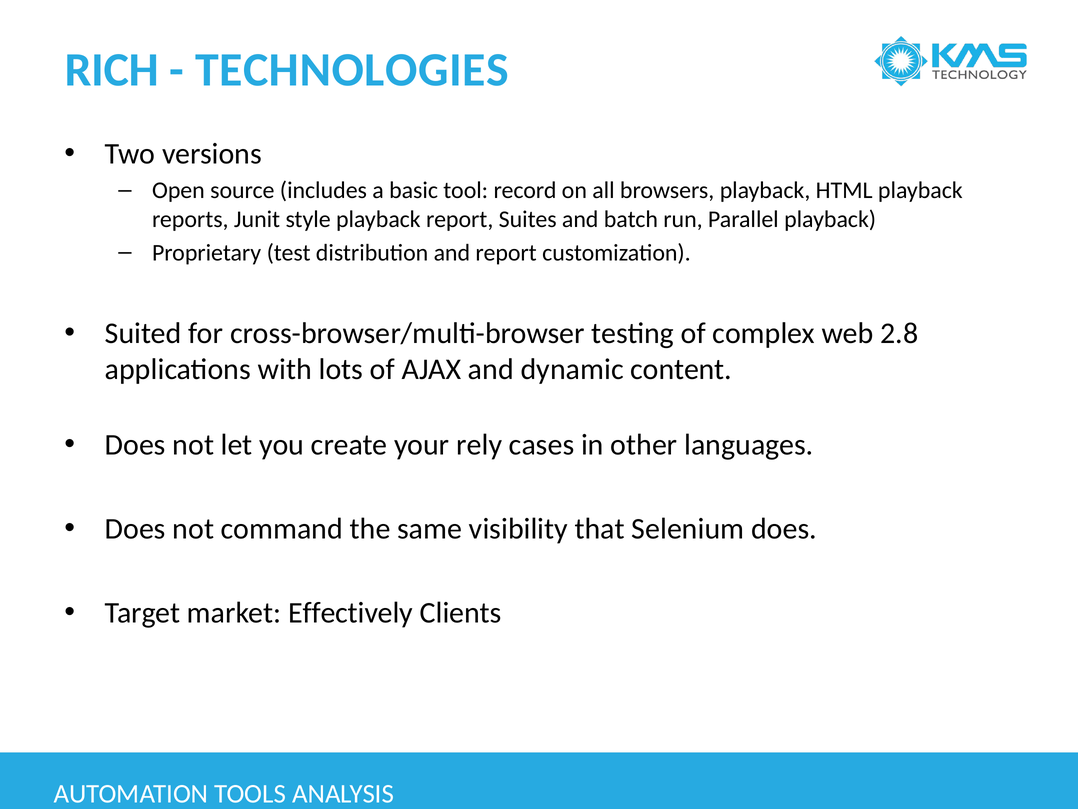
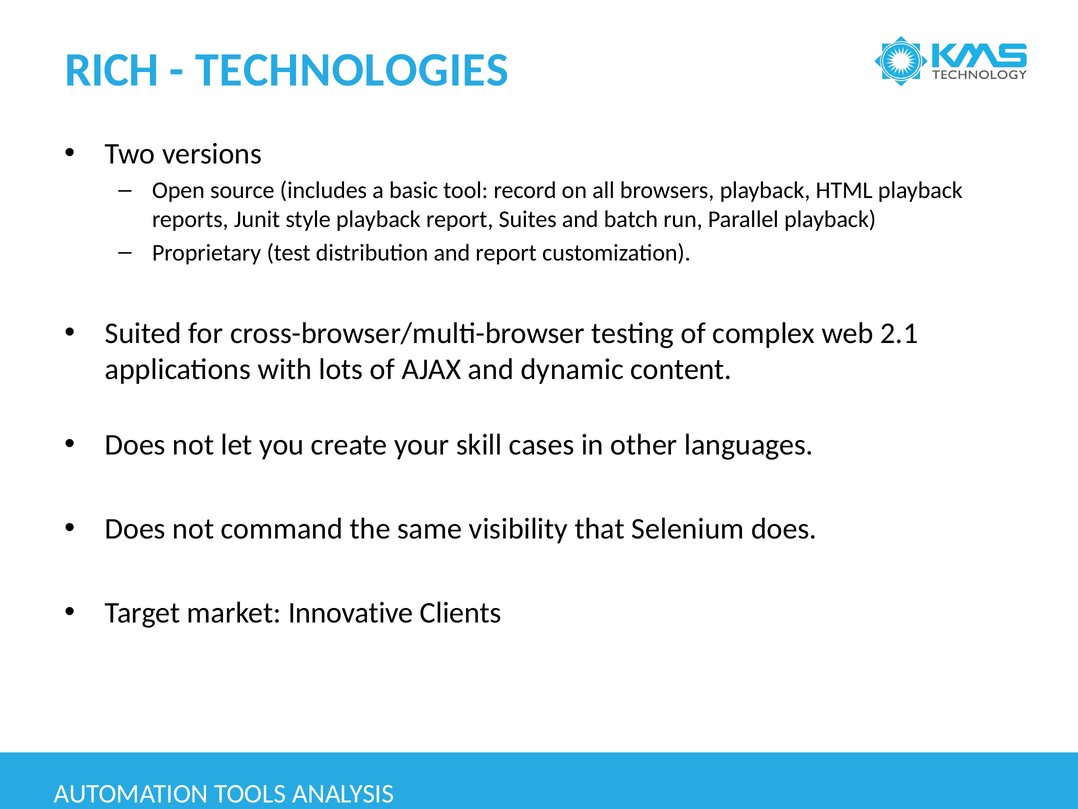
2.8: 2.8 -> 2.1
rely: rely -> skill
Effectively: Effectively -> Innovative
